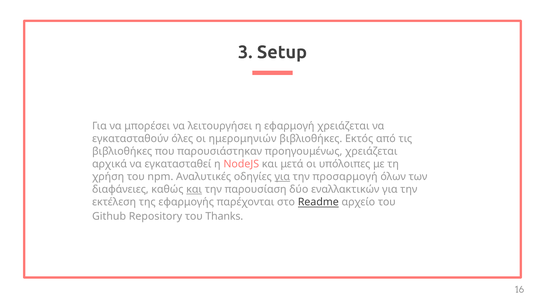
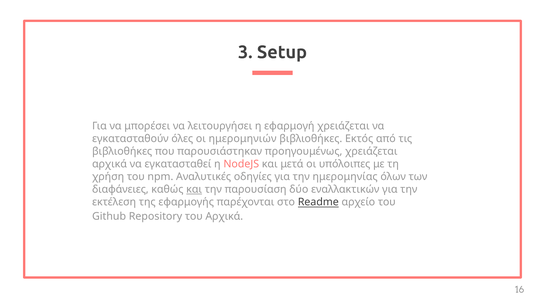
για at (282, 177) underline: present -> none
προσαρμογή: προσαρμογή -> ημερομηνίας
του Thanks: Thanks -> Αρχικά
